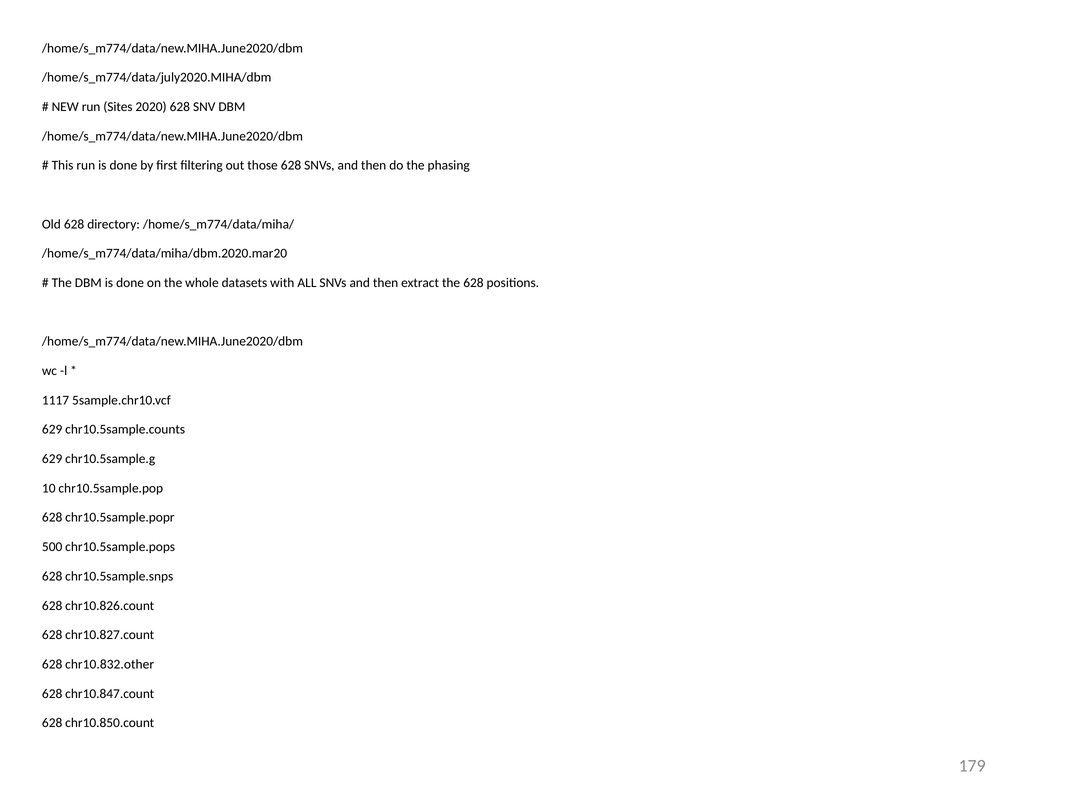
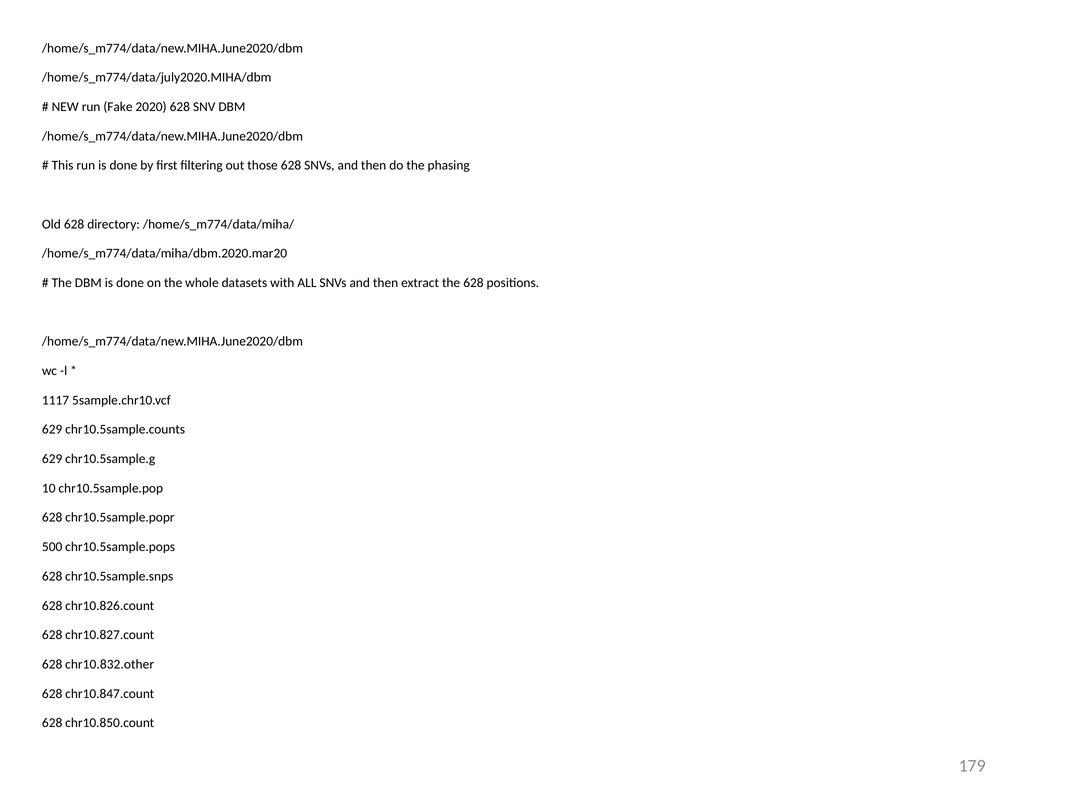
Sites: Sites -> Fake
